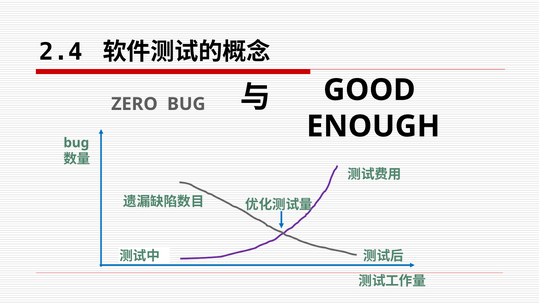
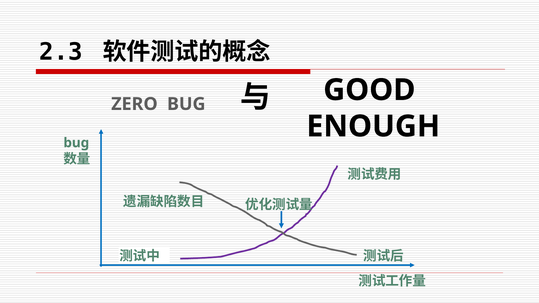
2.4: 2.4 -> 2.3
